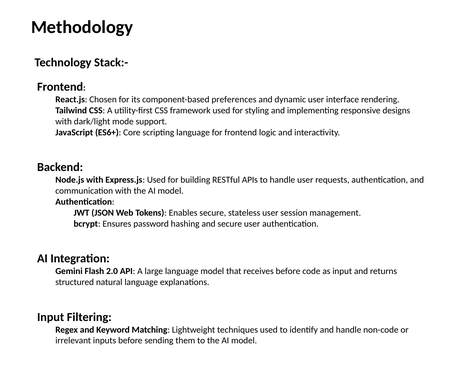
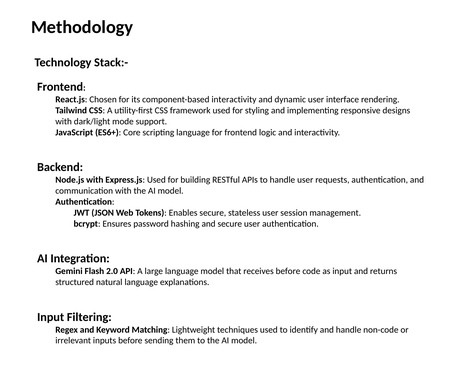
component-based preferences: preferences -> interactivity
